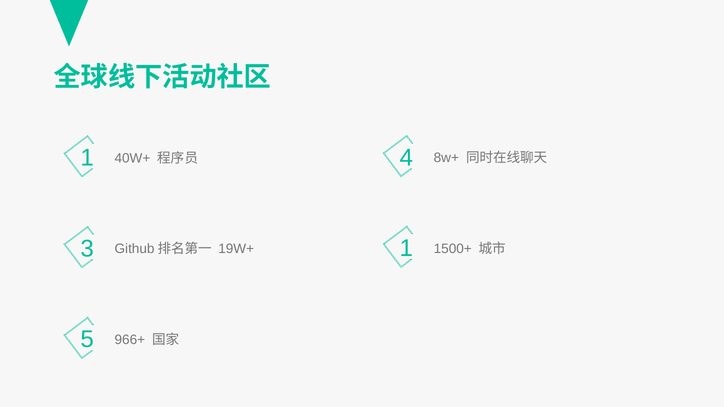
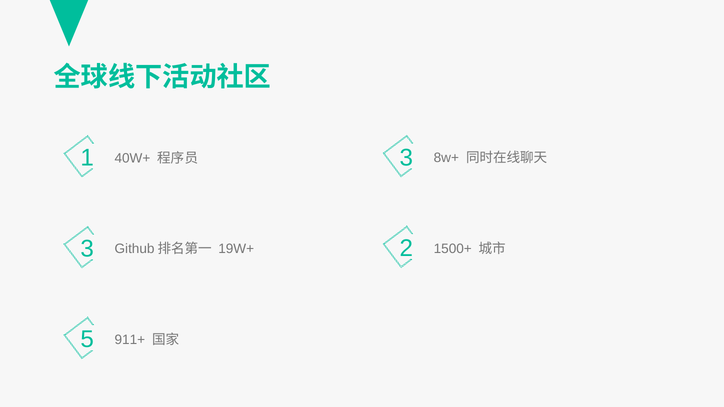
4 at (406, 158): 4 -> 3
19W+ 1: 1 -> 2
966+: 966+ -> 911+
